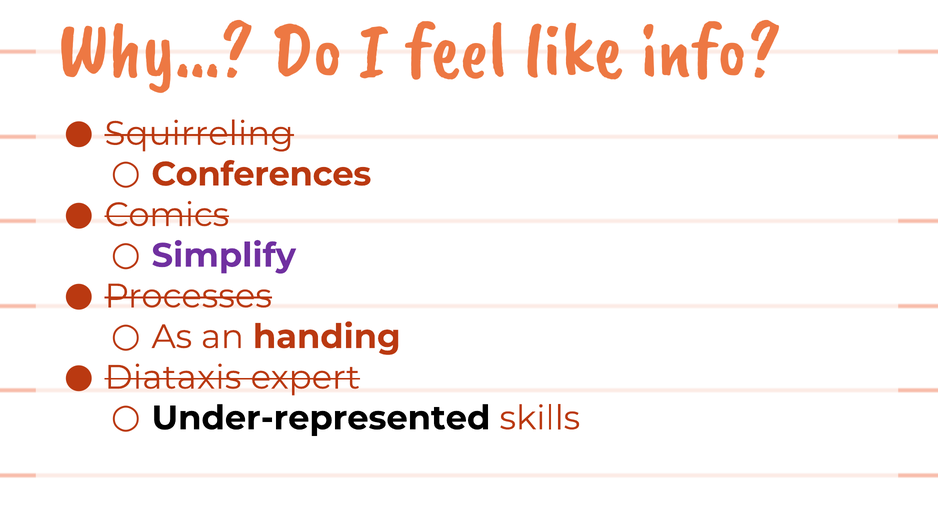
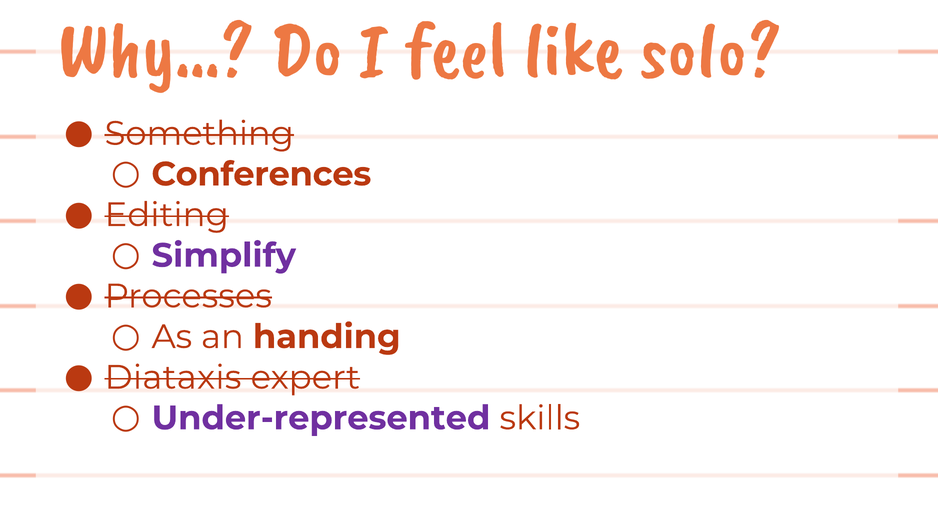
info: info -> solo
Squirreling: Squirreling -> Something
Comics: Comics -> Editing
Under-represented colour: black -> purple
